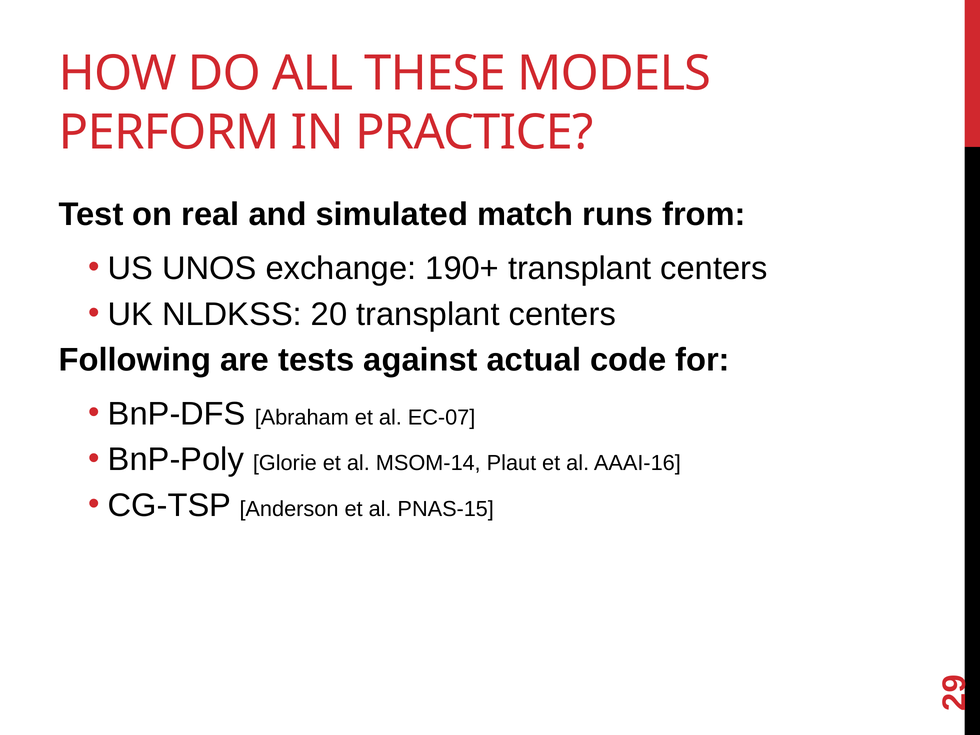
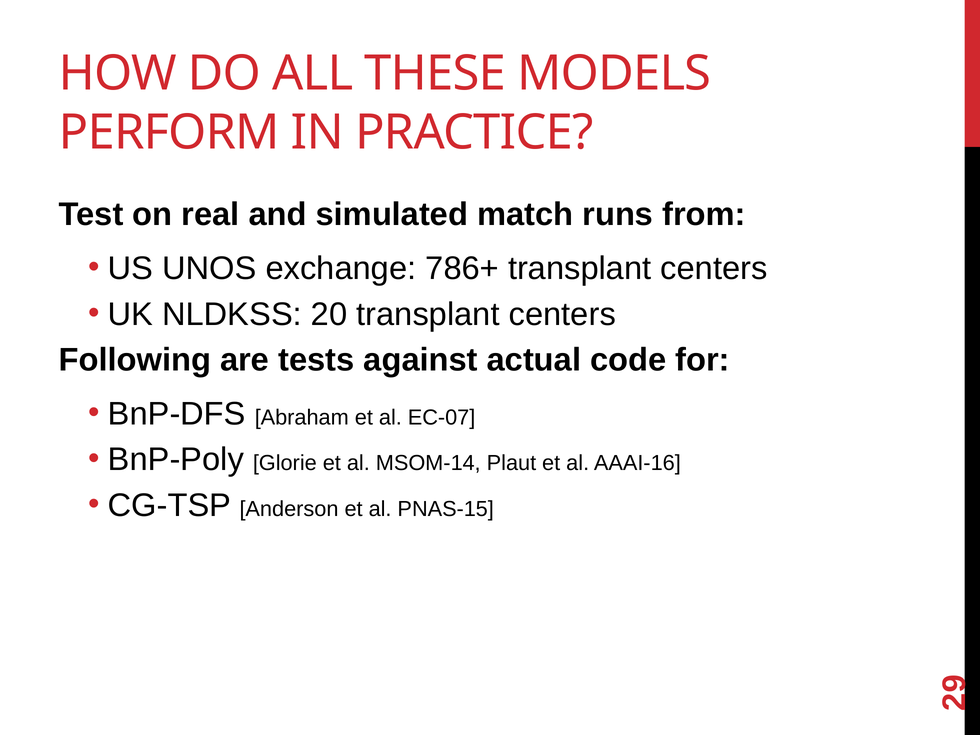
190+: 190+ -> 786+
